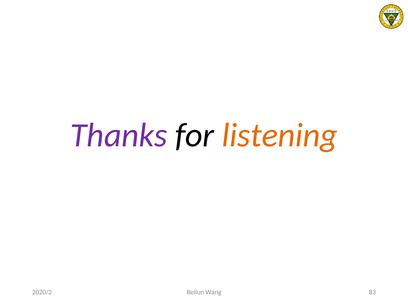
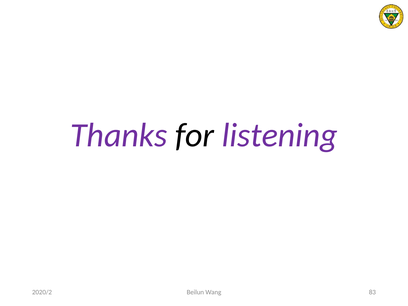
listening colour: orange -> purple
